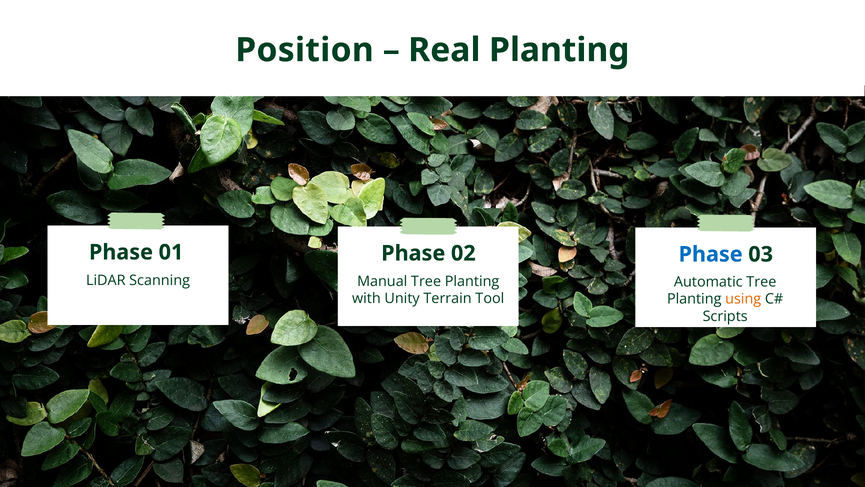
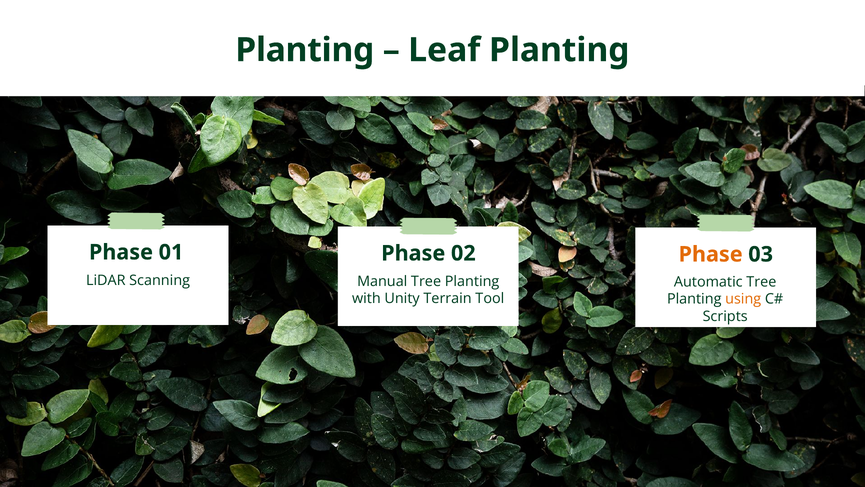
Position at (305, 50): Position -> Planting
Real: Real -> Leaf
Phase at (711, 254) colour: blue -> orange
